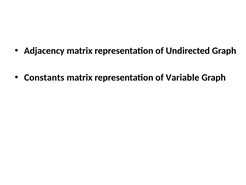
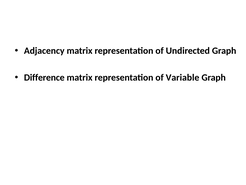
Constants: Constants -> Difference
